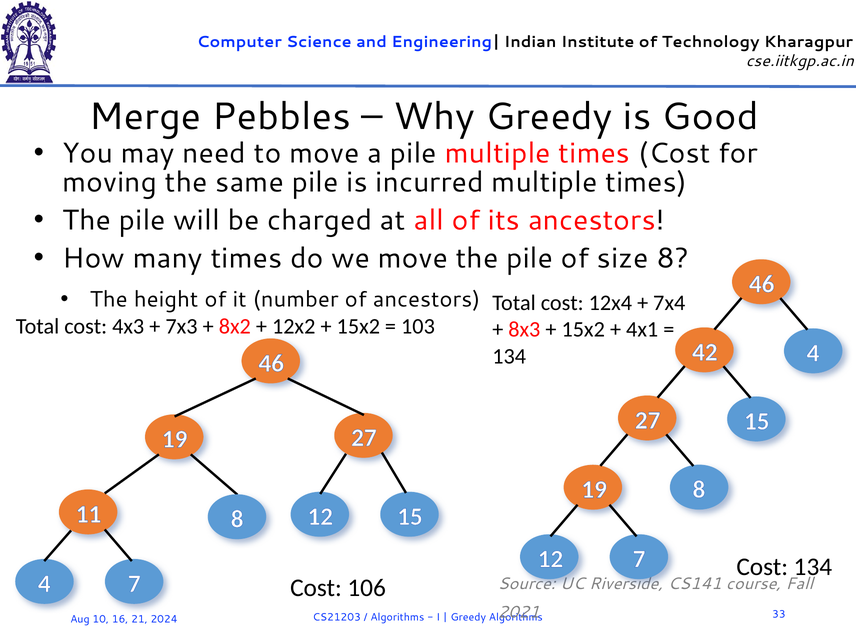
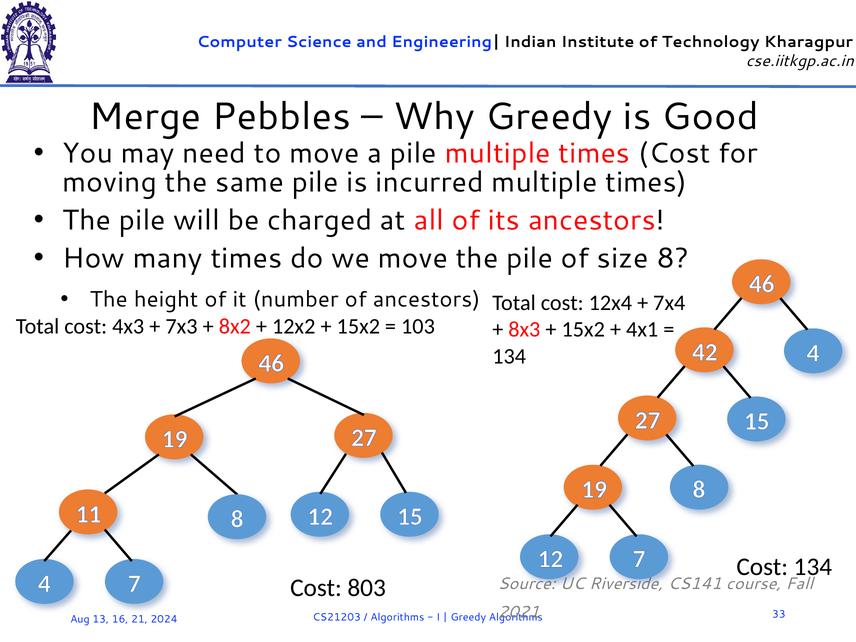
106: 106 -> 803
10: 10 -> 13
